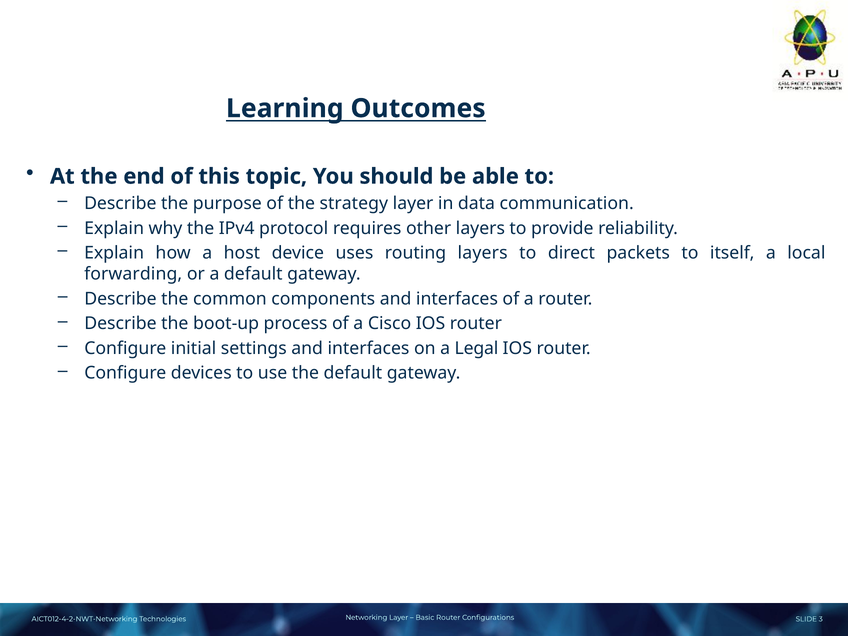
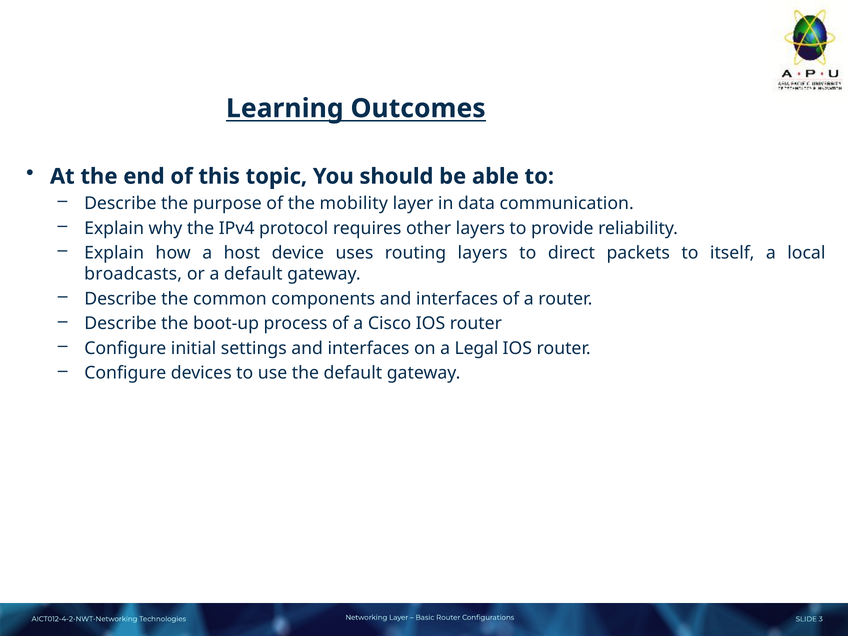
strategy: strategy -> mobility
forwarding: forwarding -> broadcasts
